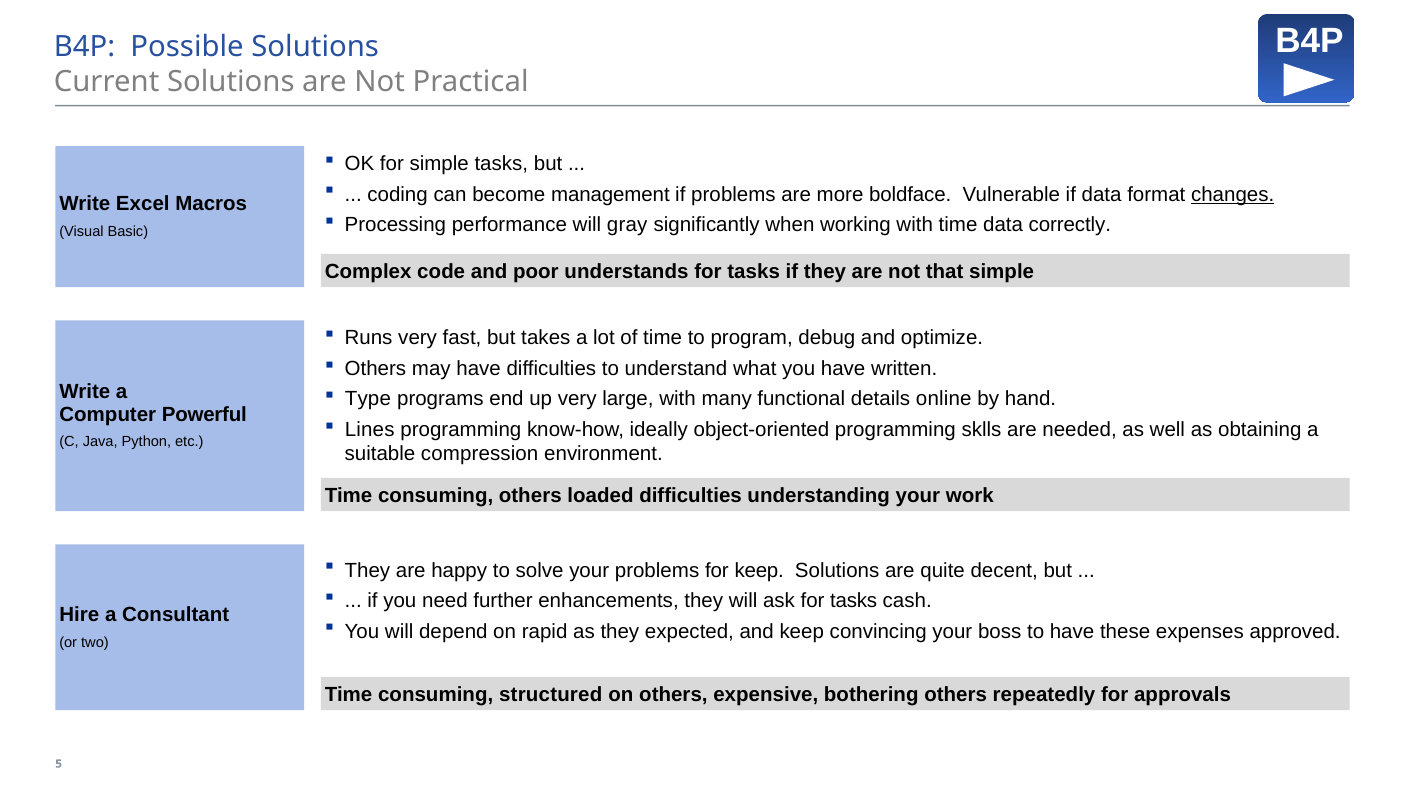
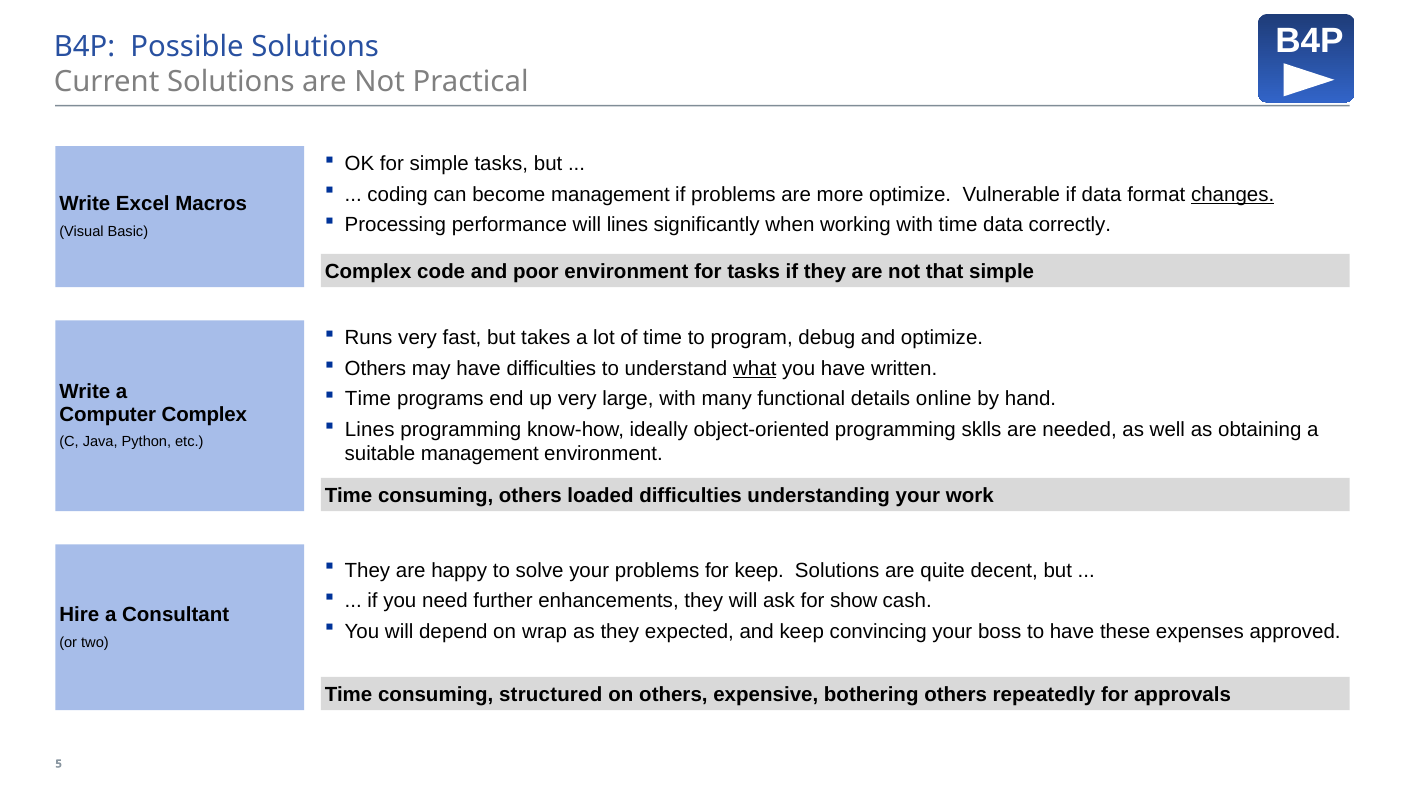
more boldface: boldface -> optimize
will gray: gray -> lines
poor understands: understands -> environment
what underline: none -> present
Type at (368, 399): Type -> Time
Computer Powerful: Powerful -> Complex
suitable compression: compression -> management
ask for tasks: tasks -> show
rapid: rapid -> wrap
